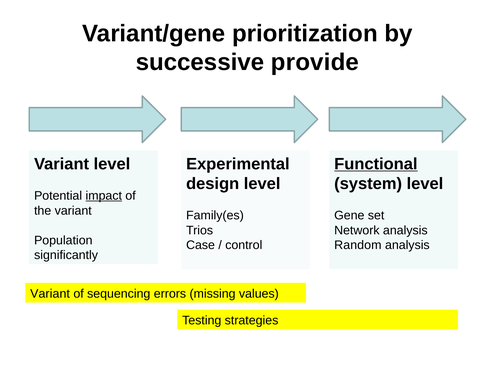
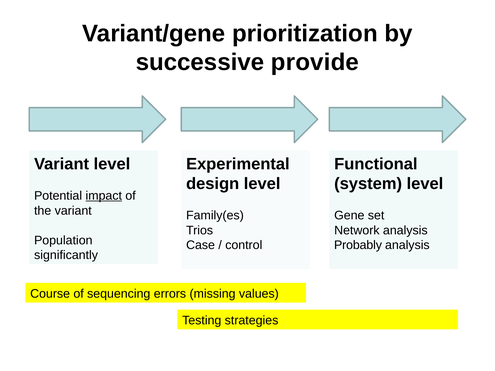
Functional underline: present -> none
Random: Random -> Probably
Variant at (50, 294): Variant -> Course
